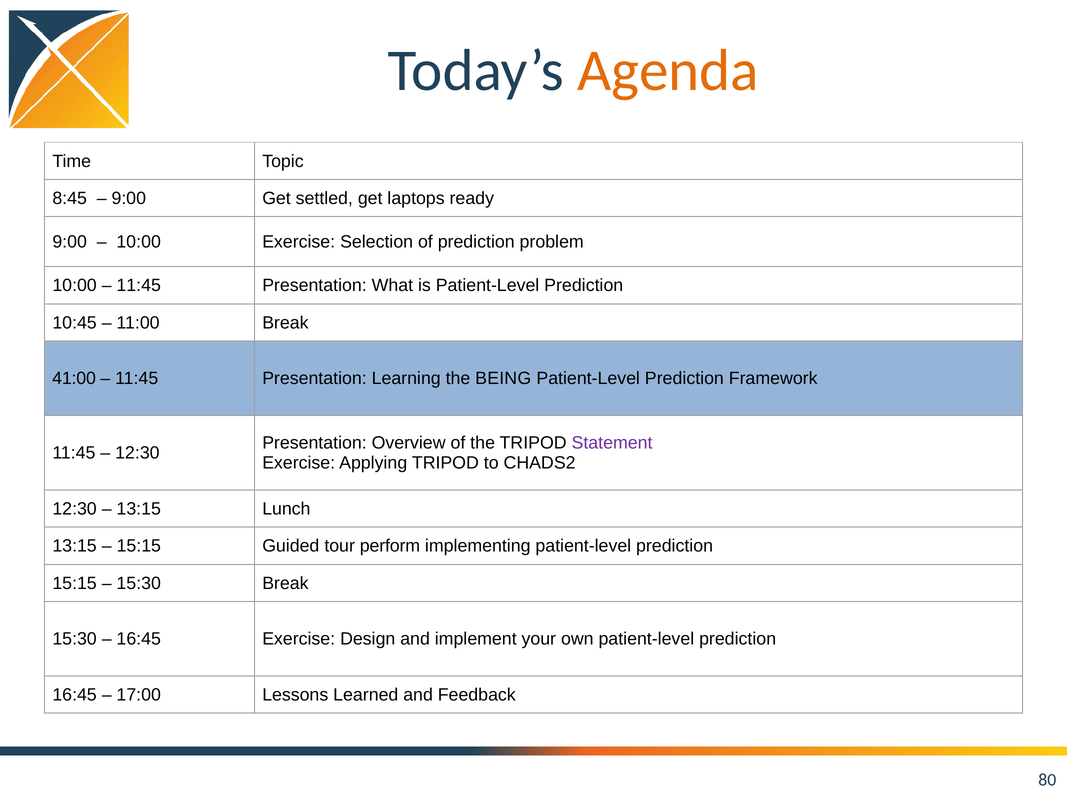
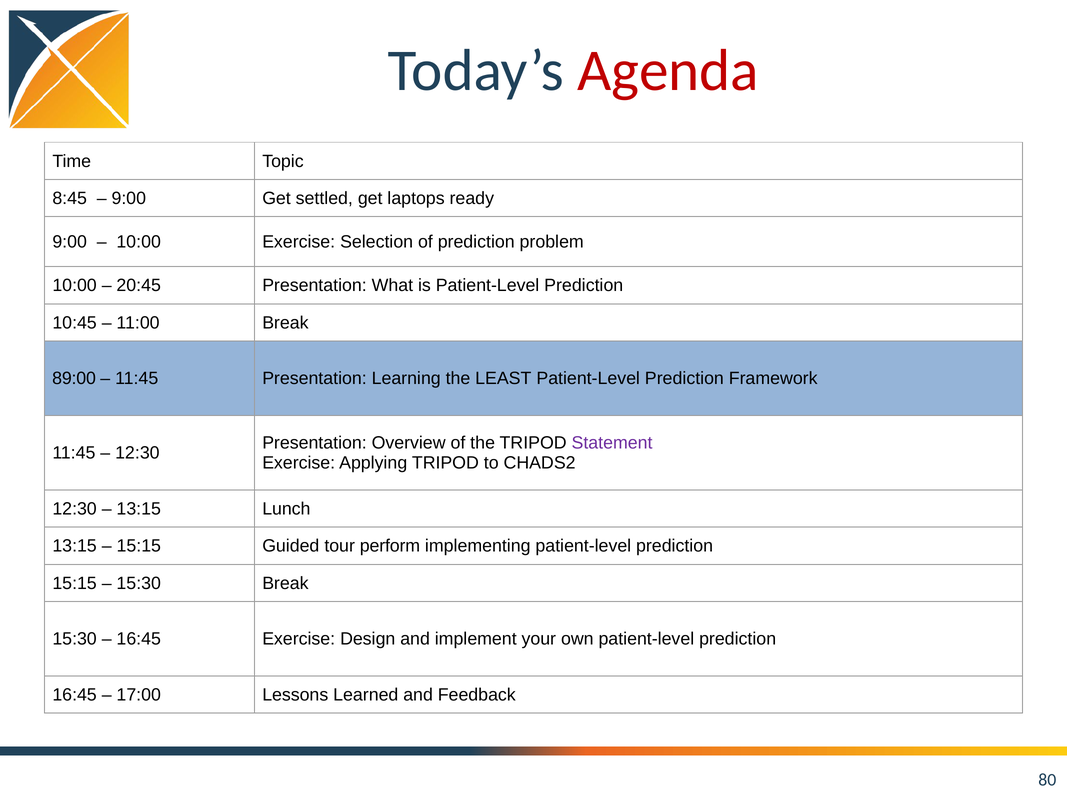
Agenda colour: orange -> red
11:45 at (139, 286): 11:45 -> 20:45
41:00: 41:00 -> 89:00
BEING: BEING -> LEAST
